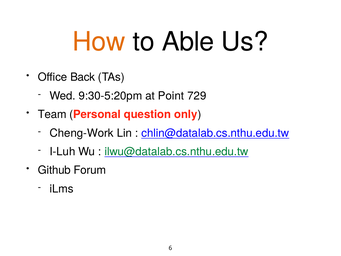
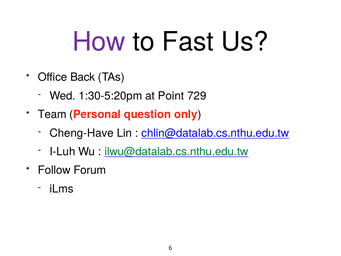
How colour: orange -> purple
Able: Able -> Fast
9:30-5:20pm: 9:30-5:20pm -> 1:30-5:20pm
Cheng-Work: Cheng-Work -> Cheng-Have
Github: Github -> Follow
